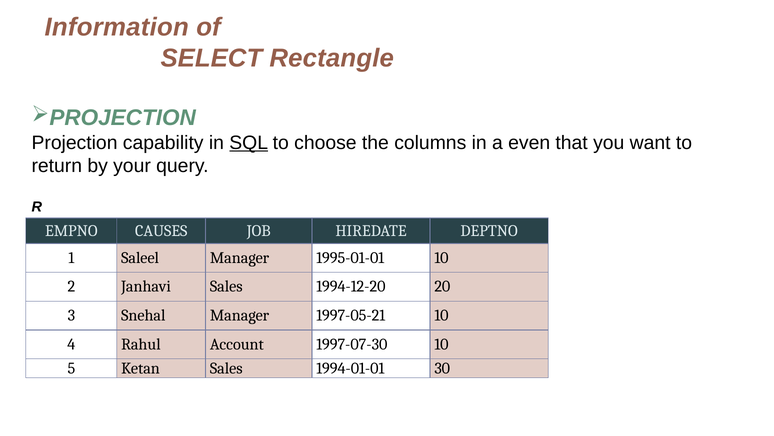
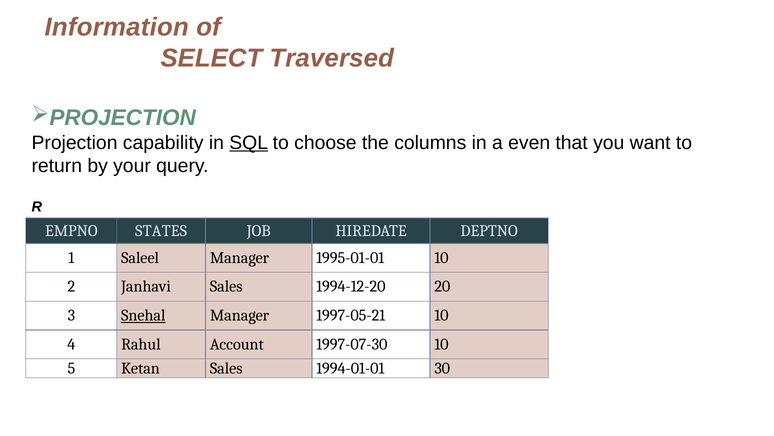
Rectangle: Rectangle -> Traversed
CAUSES: CAUSES -> STATES
Snehal underline: none -> present
